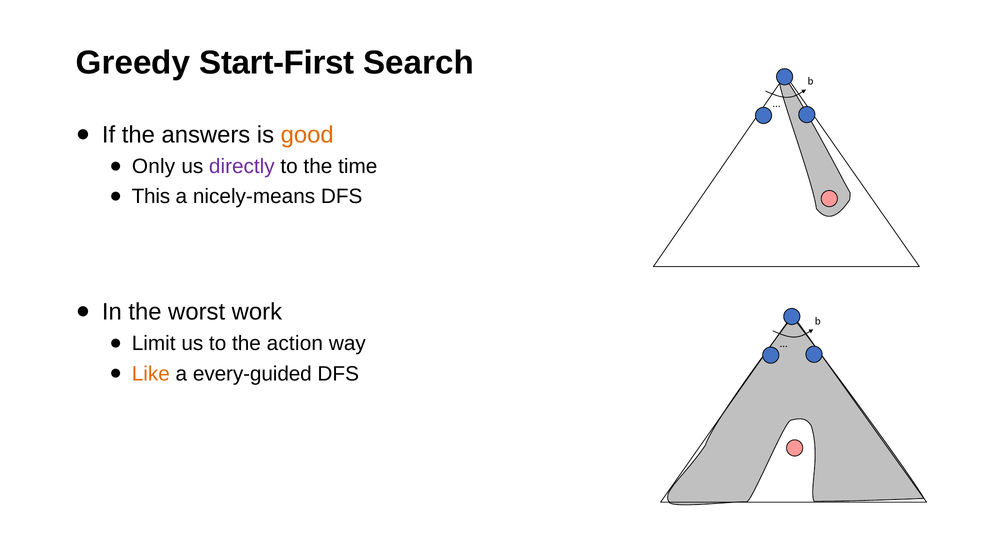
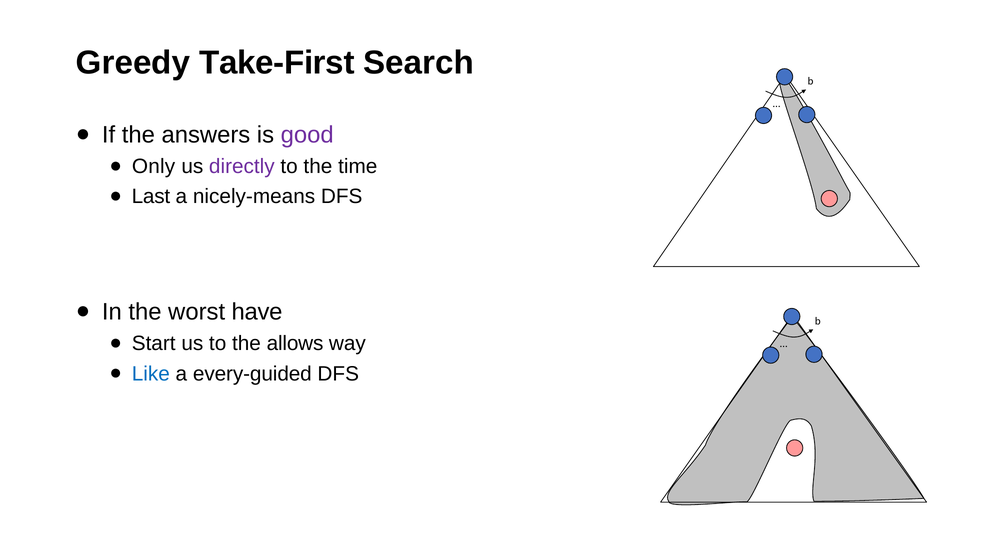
Start-First: Start-First -> Take-First
good colour: orange -> purple
This: This -> Last
work: work -> have
Limit: Limit -> Start
action: action -> allows
Like colour: orange -> blue
